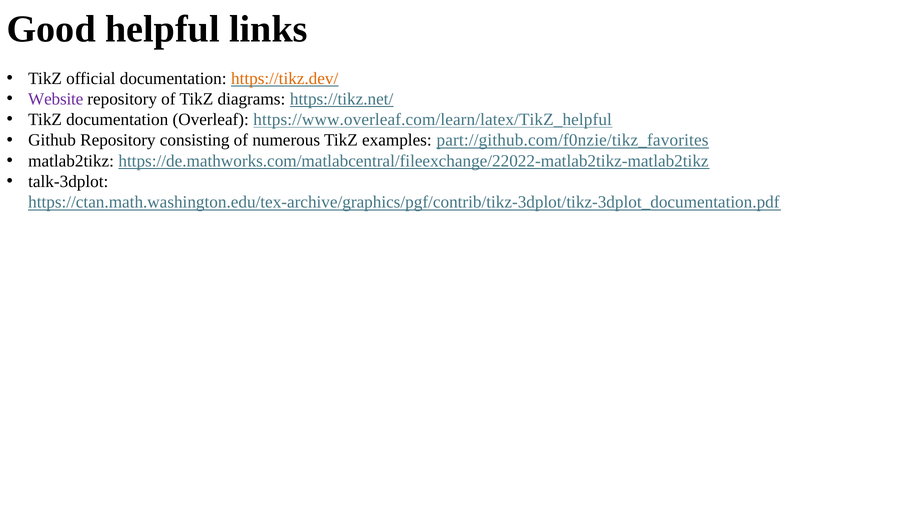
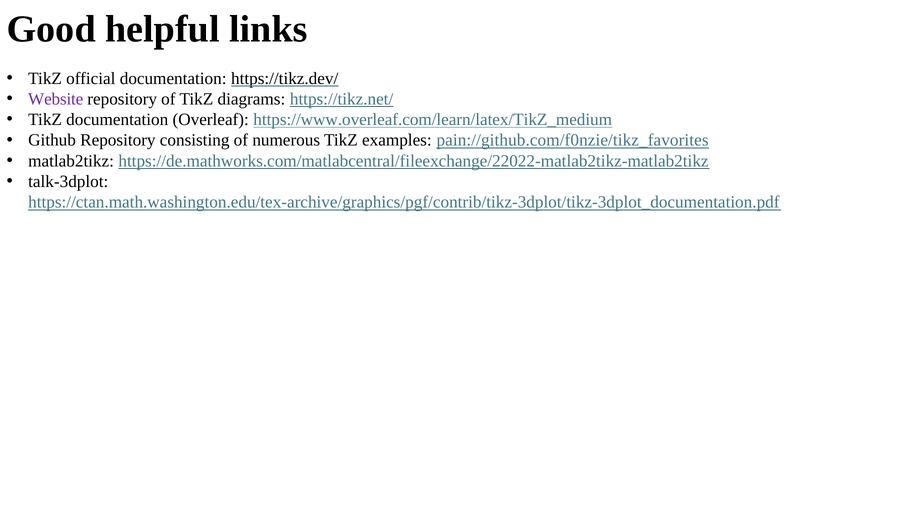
https://tikz.dev/ colour: orange -> black
https://www.overleaf.com/learn/latex/TikZ_helpful: https://www.overleaf.com/learn/latex/TikZ_helpful -> https://www.overleaf.com/learn/latex/TikZ_medium
part://github.com/f0nzie/tikz_favorites: part://github.com/f0nzie/tikz_favorites -> pain://github.com/f0nzie/tikz_favorites
